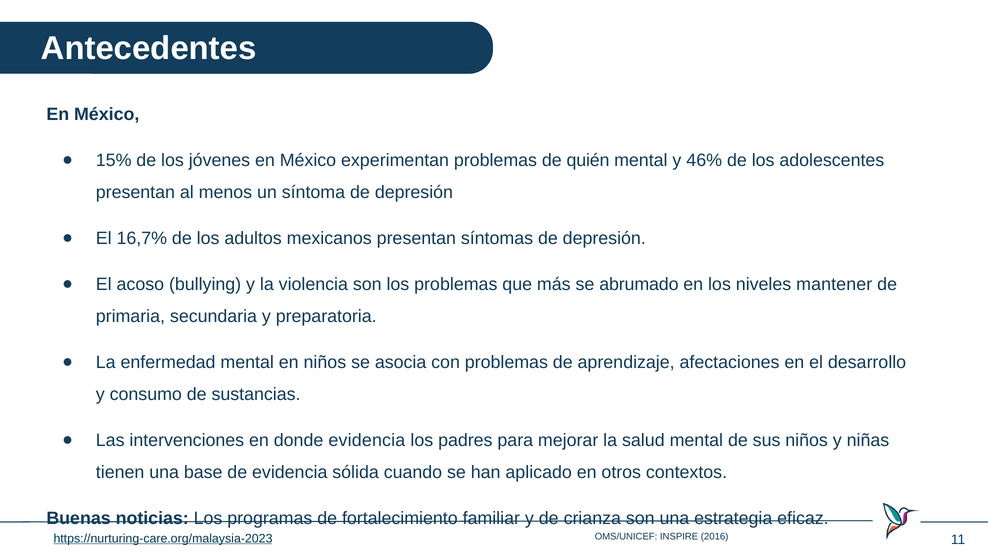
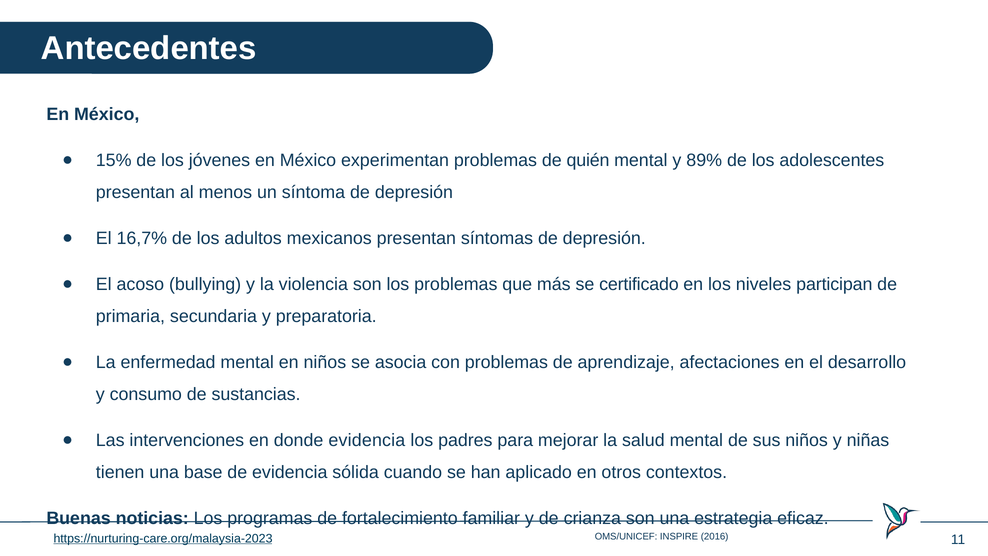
46%: 46% -> 89%
abrumado: abrumado -> certificado
mantener: mantener -> participan
